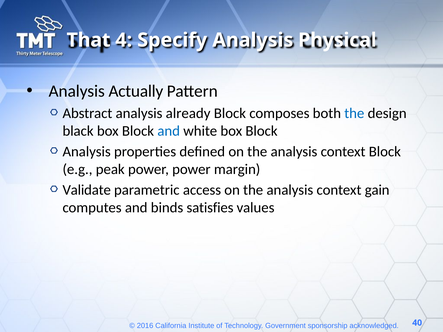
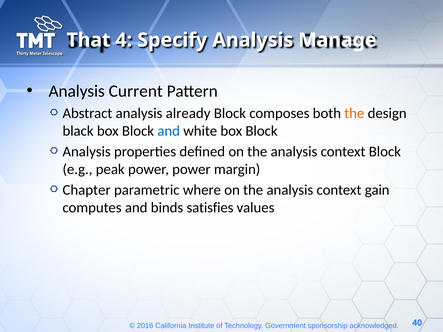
Physical: Physical -> Manage
Actually: Actually -> Current
the at (354, 113) colour: blue -> orange
Validate: Validate -> Chapter
access: access -> where
